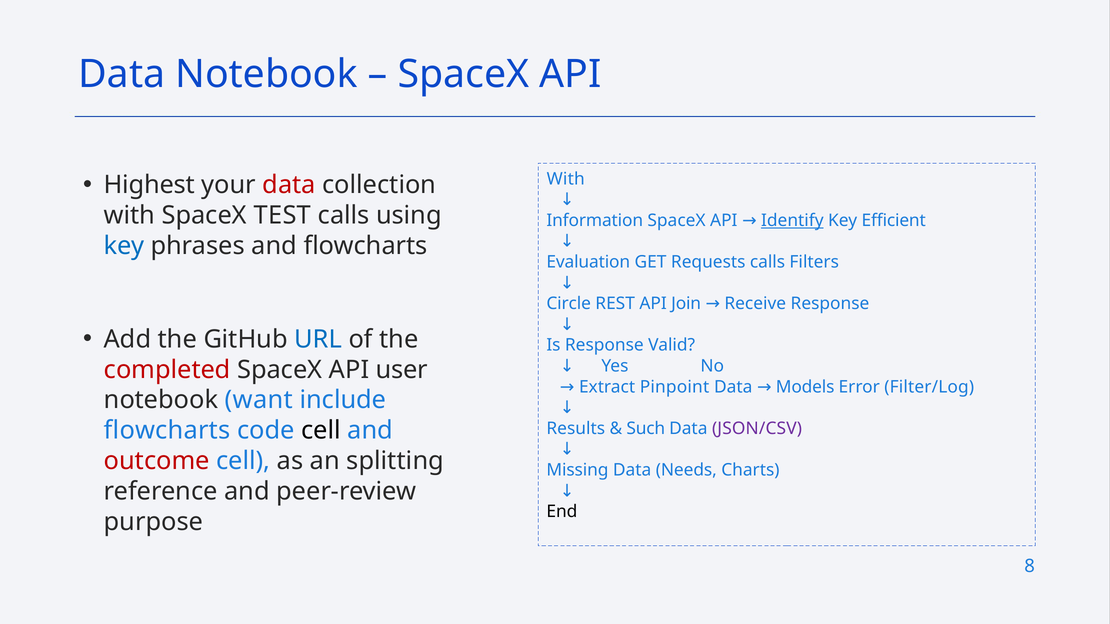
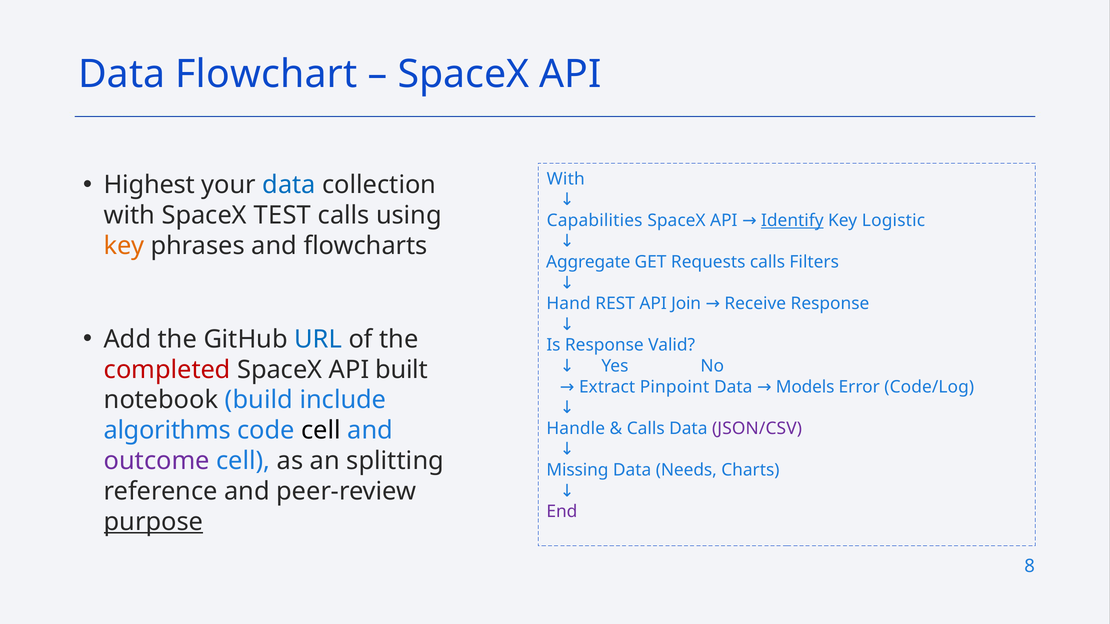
Data Notebook: Notebook -> Flowchart
data at (289, 185) colour: red -> blue
Information: Information -> Capabilities
Efficient: Efficient -> Logistic
key at (124, 246) colour: blue -> orange
Evaluation: Evaluation -> Aggregate
Circle: Circle -> Hand
user: user -> built
Filter/Log: Filter/Log -> Code/Log
want: want -> build
flowcharts at (167, 431): flowcharts -> algorithms
Results: Results -> Handle
Such at (646, 429): Such -> Calls
outcome colour: red -> purple
End colour: black -> purple
purpose underline: none -> present
